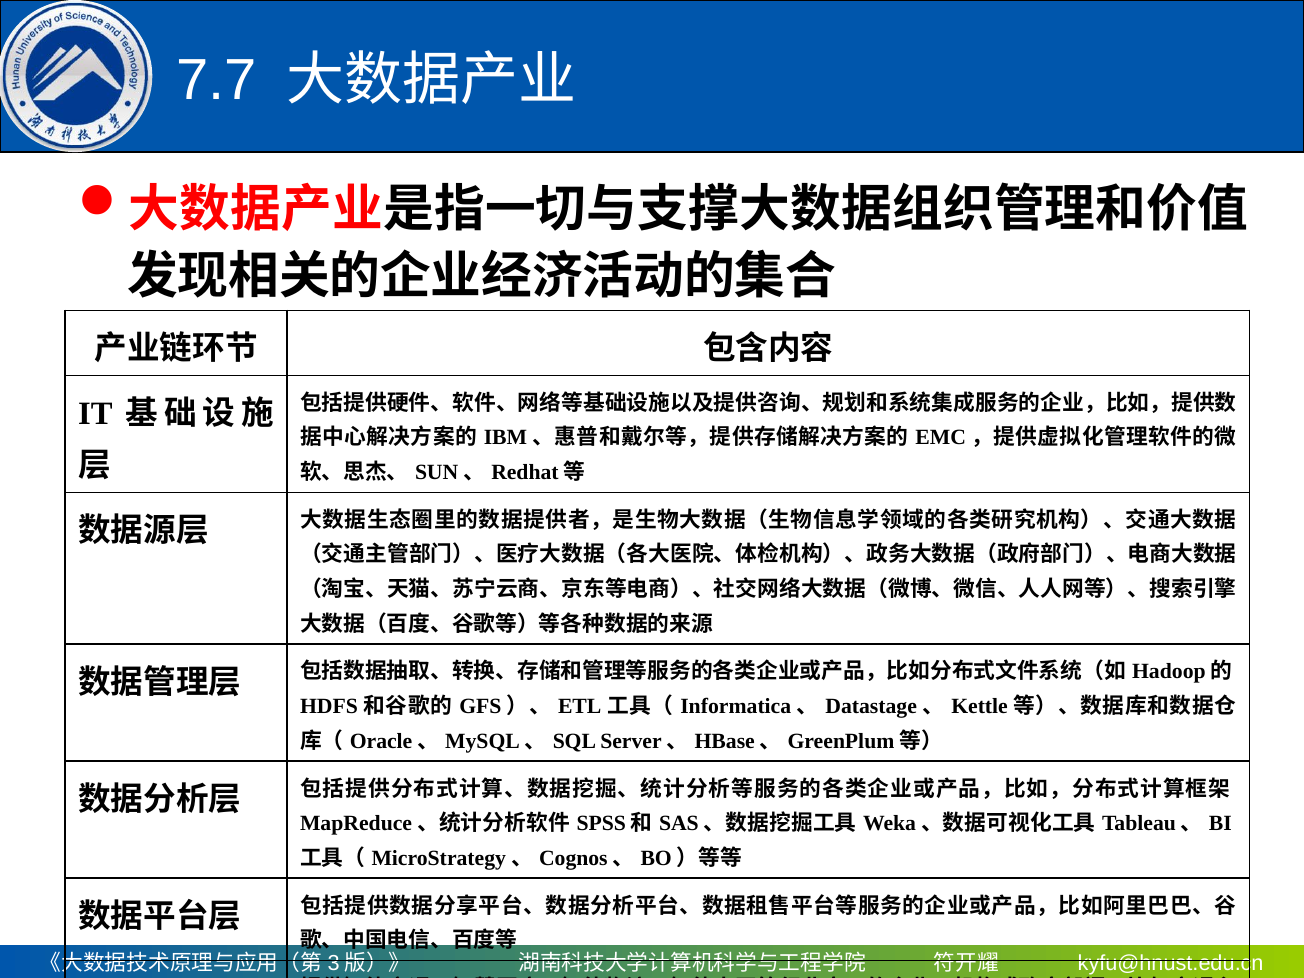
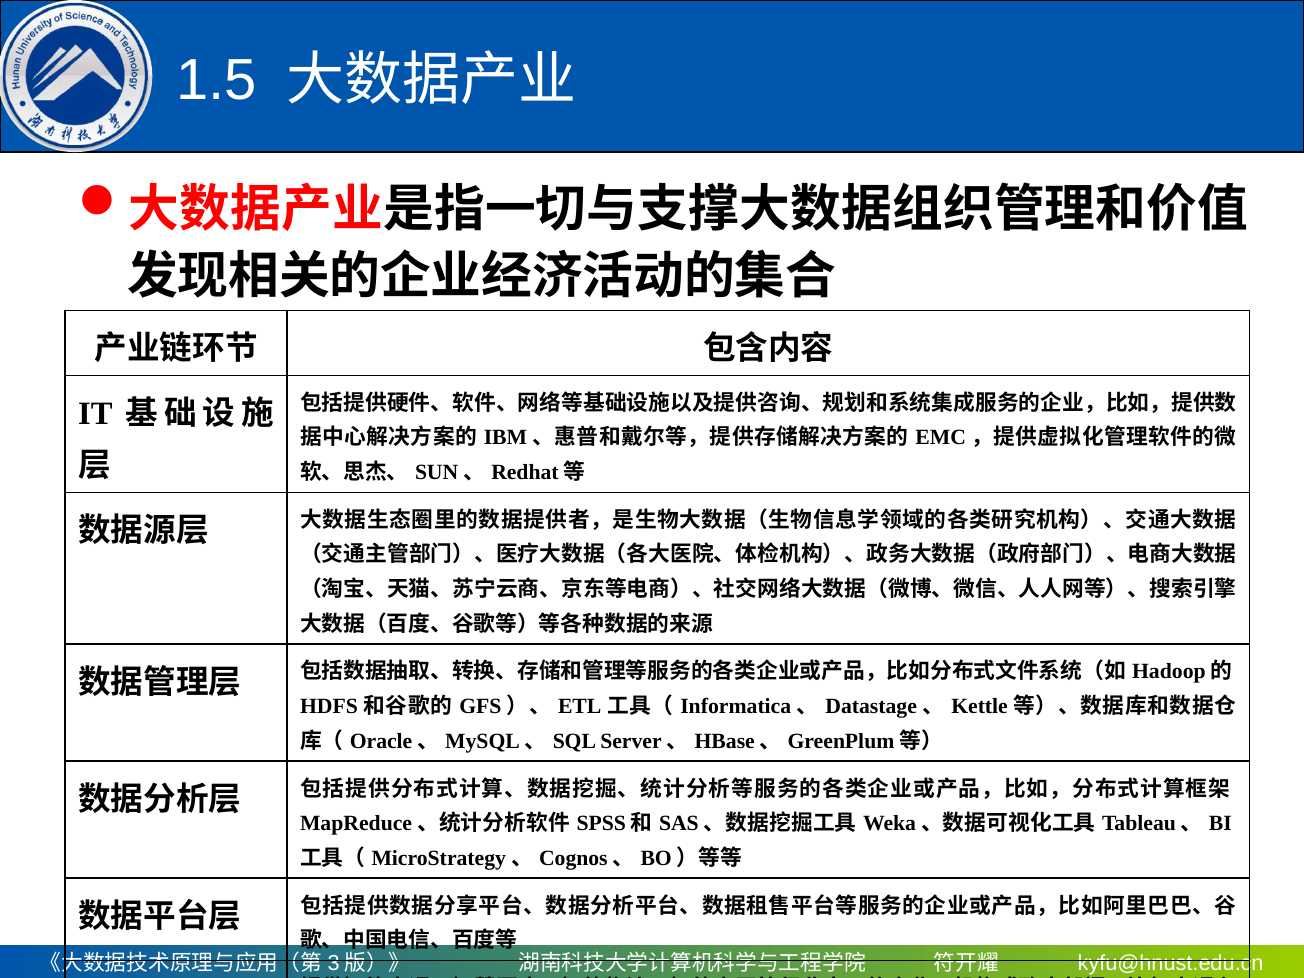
7.7: 7.7 -> 1.5
